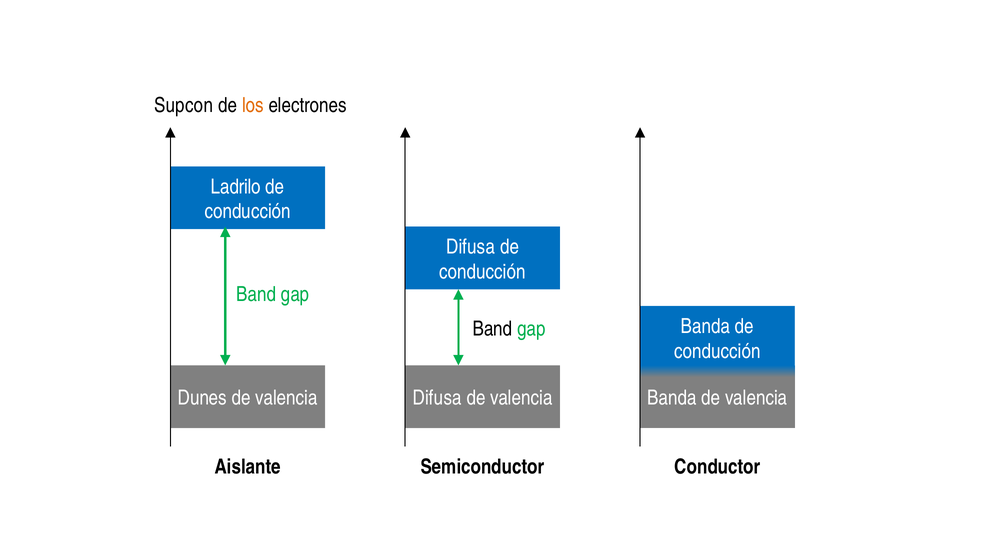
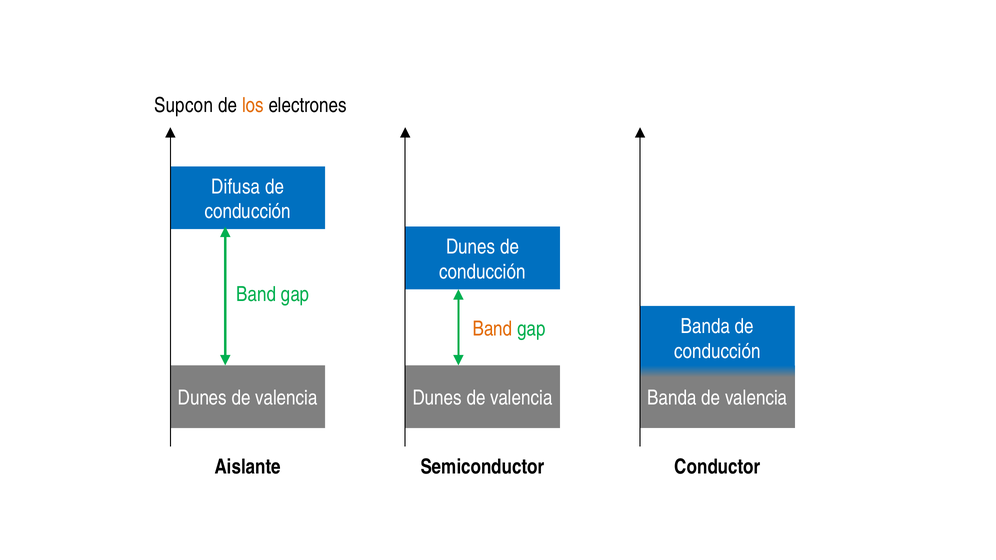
Ladrilo: Ladrilo -> Difusa
Difusa at (471, 247): Difusa -> Dunes
Band at (493, 329) colour: black -> orange
Difusa at (437, 398): Difusa -> Dunes
